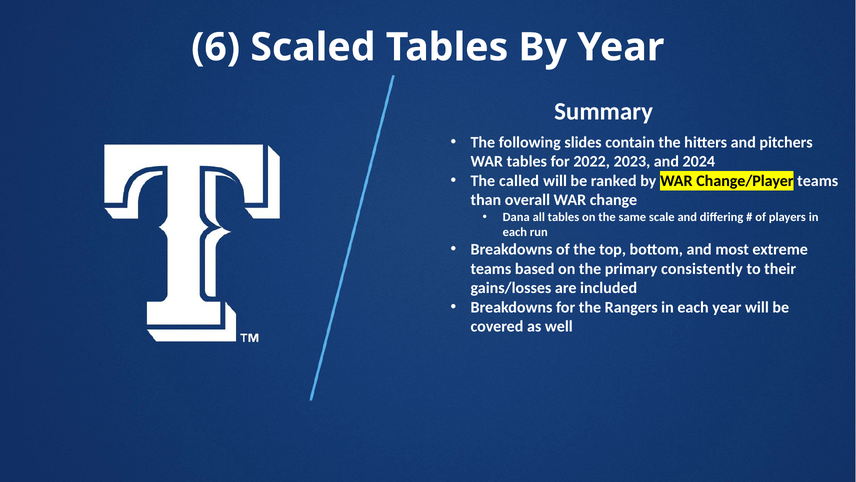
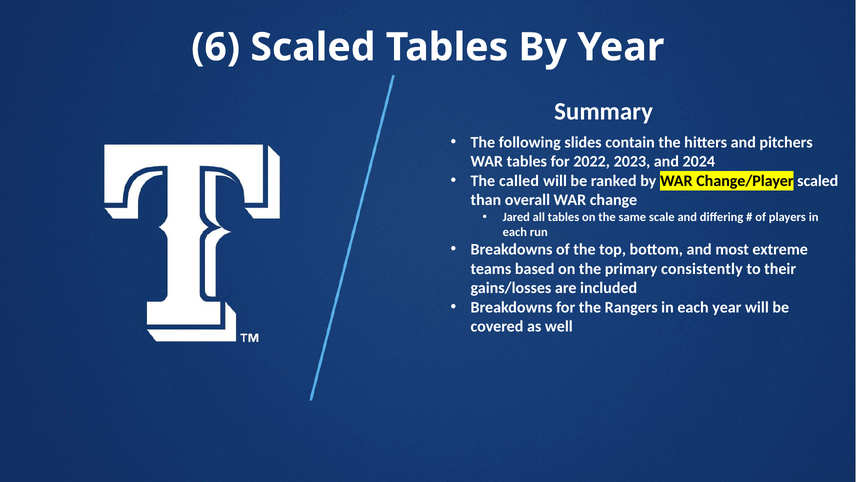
Change/Player teams: teams -> scaled
Dana: Dana -> Jared
